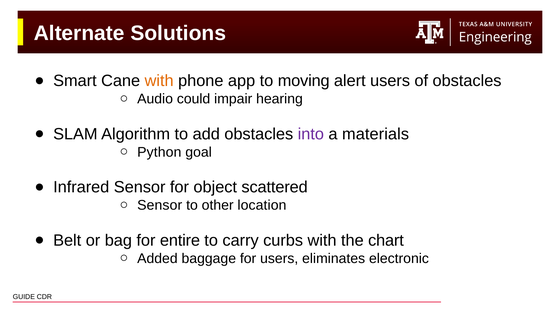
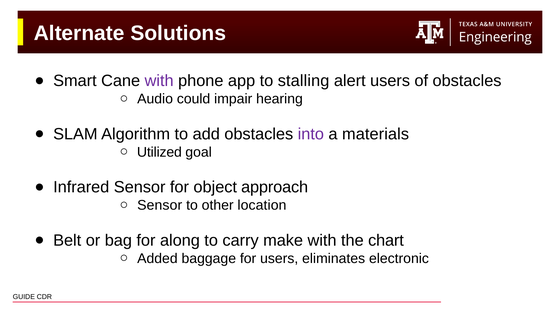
with at (159, 81) colour: orange -> purple
moving: moving -> stalling
Python: Python -> Utilized
scattered: scattered -> approach
entire: entire -> along
curbs: curbs -> make
